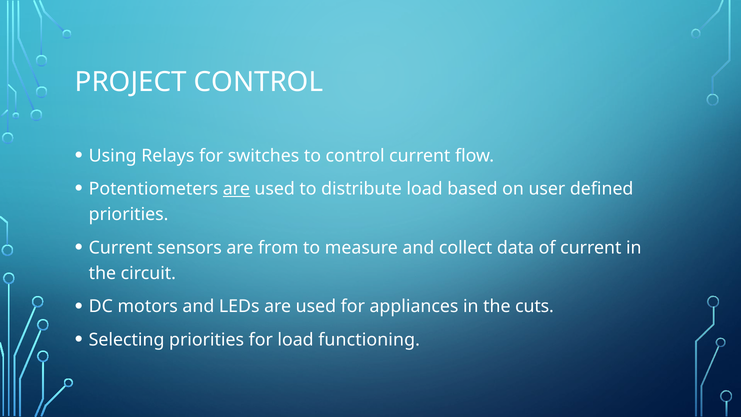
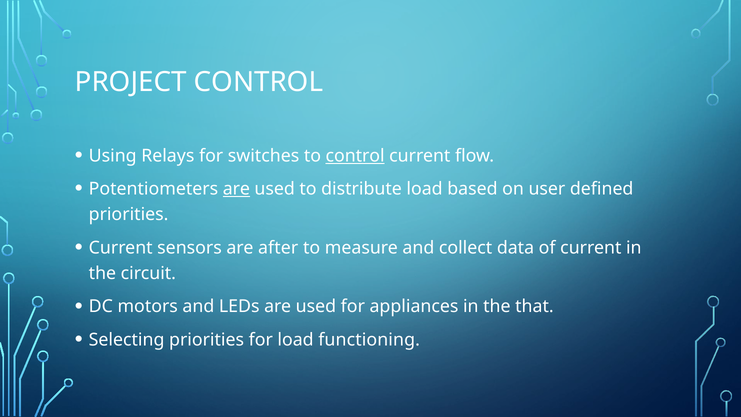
control at (355, 156) underline: none -> present
from: from -> after
cuts: cuts -> that
